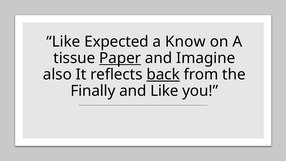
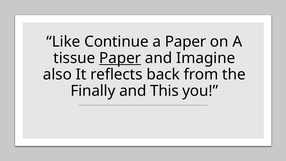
Expected: Expected -> Continue
a Know: Know -> Paper
back underline: present -> none
and Like: Like -> This
